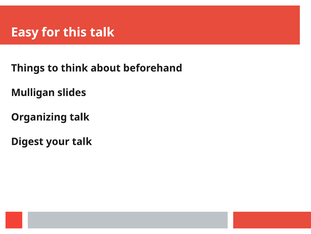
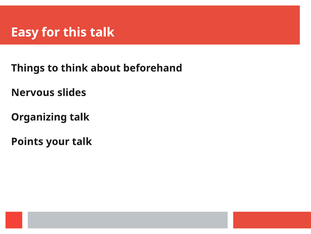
Mulligan: Mulligan -> Nervous
Digest: Digest -> Points
